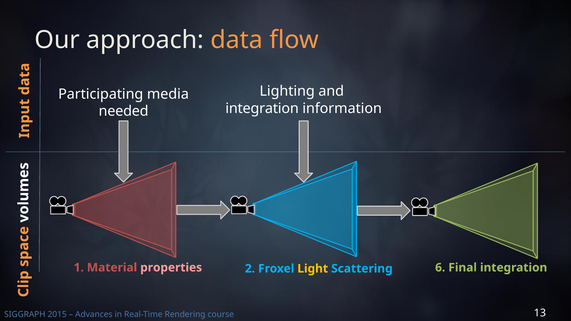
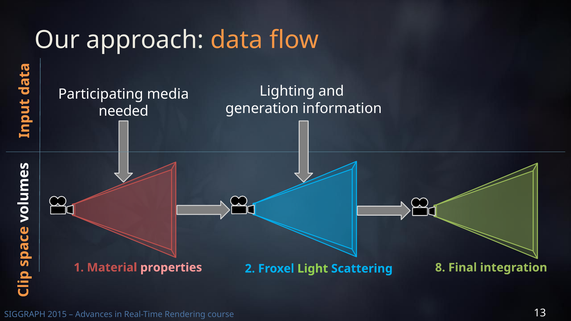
integration at (262, 108): integration -> generation
Light colour: yellow -> light green
6: 6 -> 8
